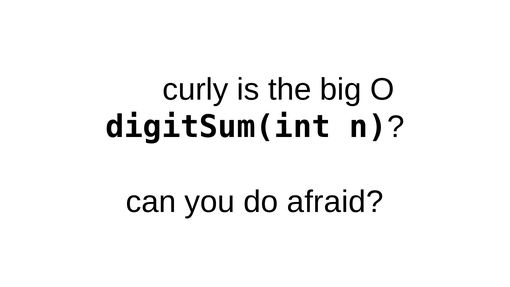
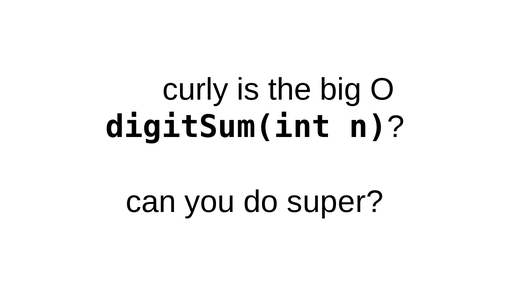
afraid: afraid -> super
